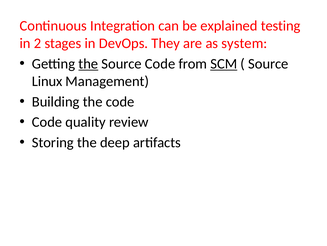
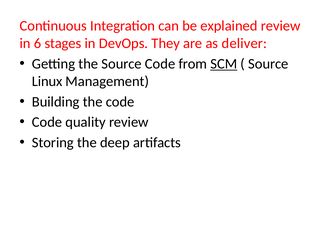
explained testing: testing -> review
2: 2 -> 6
system: system -> deliver
the at (88, 64) underline: present -> none
